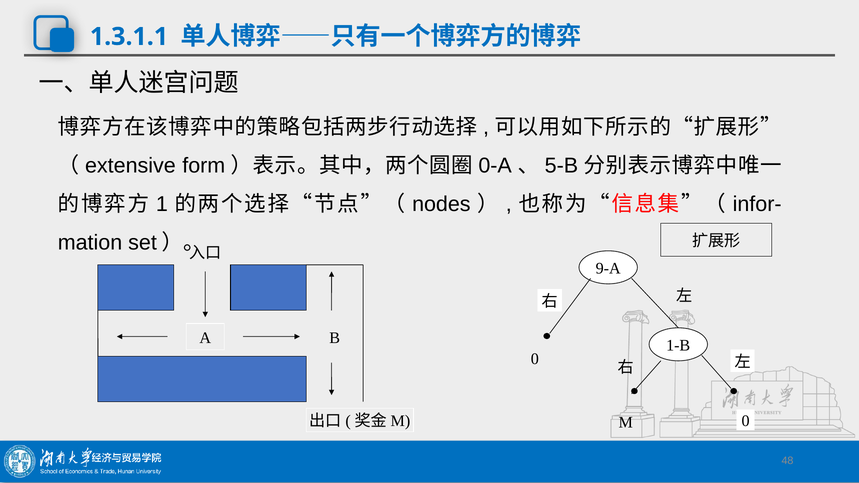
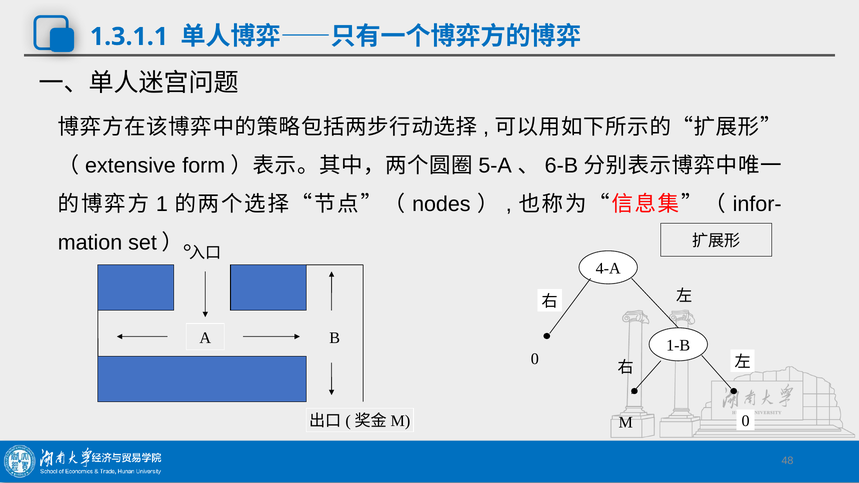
0-A: 0-A -> 5-A
5-B: 5-B -> 6-B
9-A: 9-A -> 4-A
